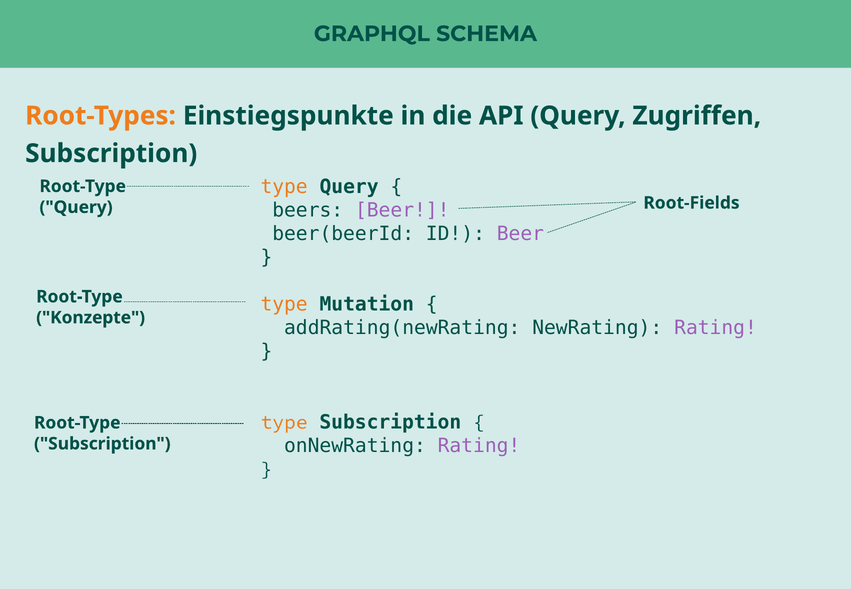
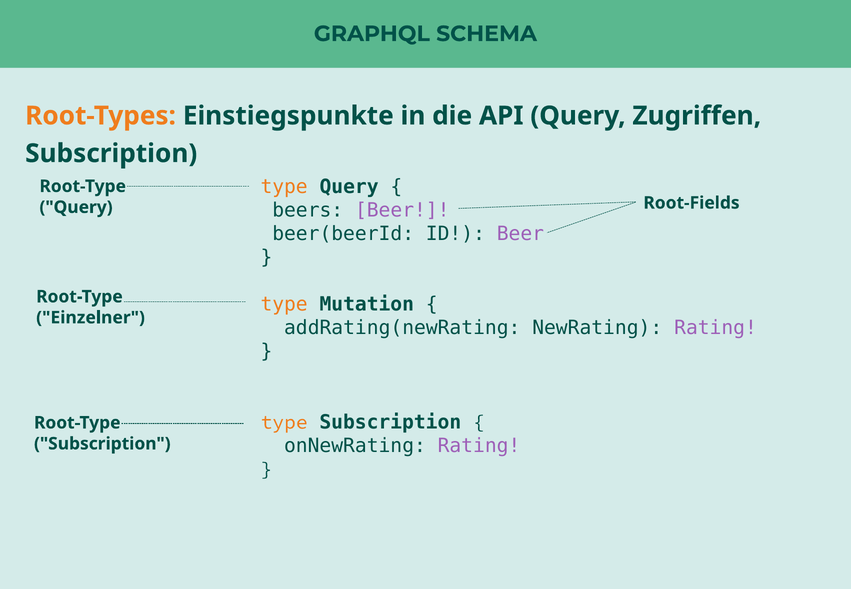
Konzepte: Konzepte -> Einzelner
